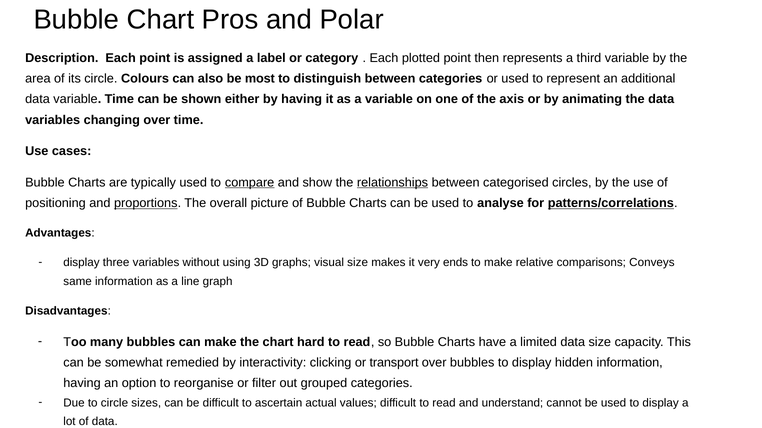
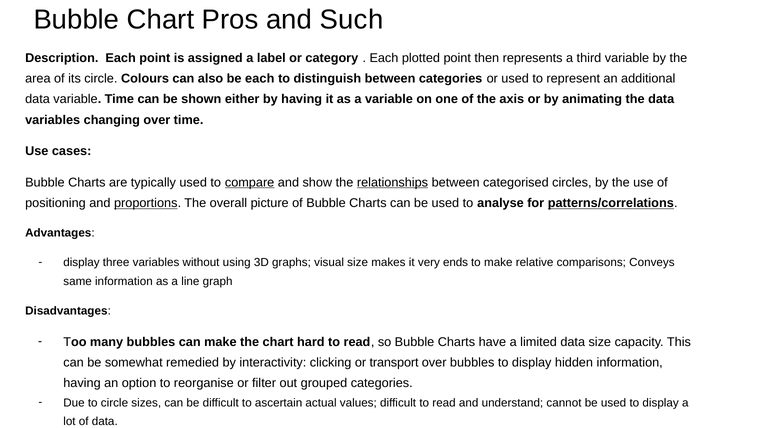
Polar: Polar -> Such
be most: most -> each
